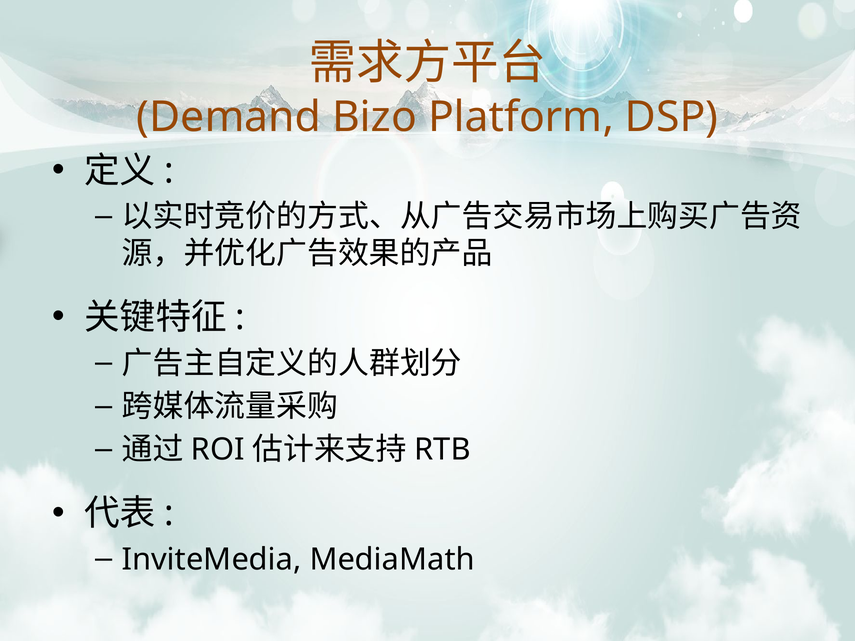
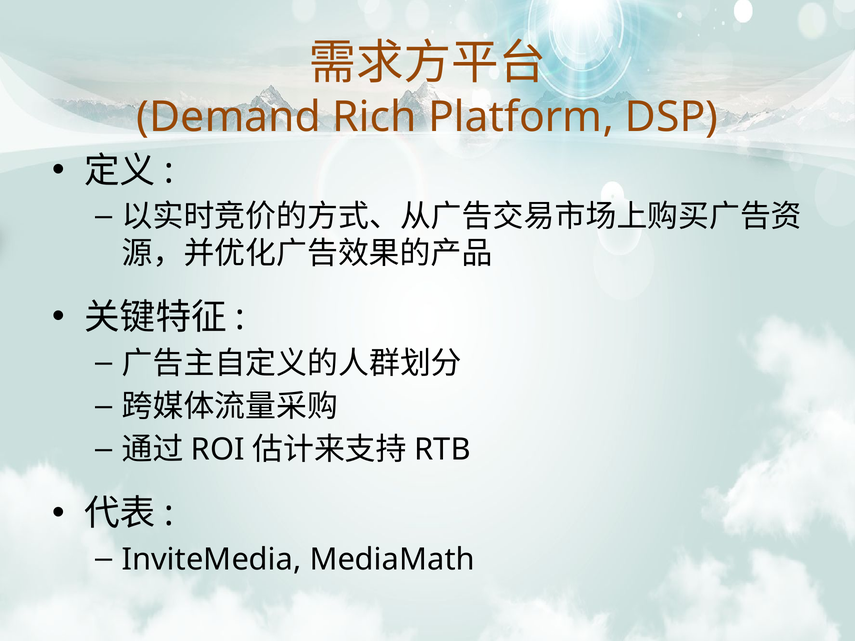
Bizo: Bizo -> Rich
